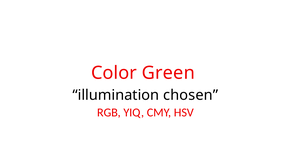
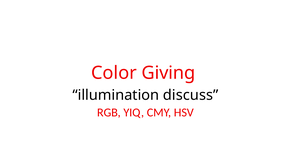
Green: Green -> Giving
chosen: chosen -> discuss
